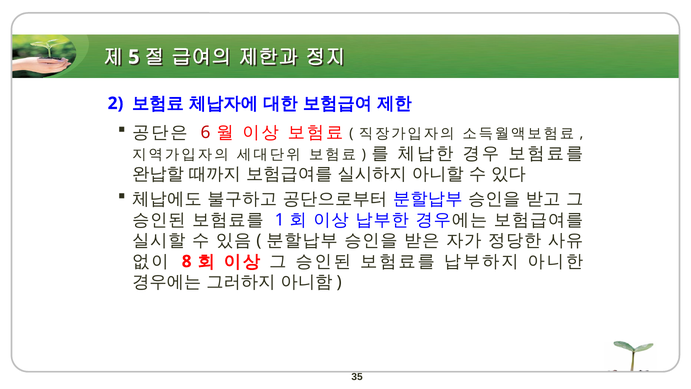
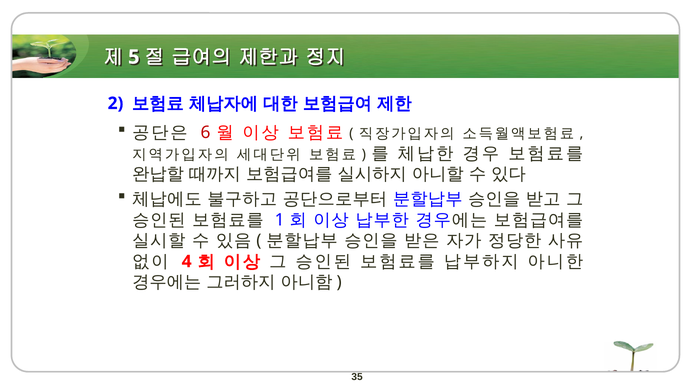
8: 8 -> 4
